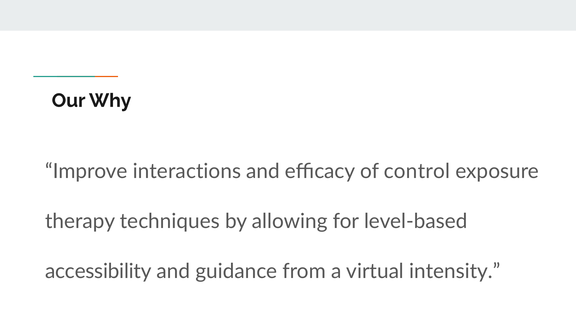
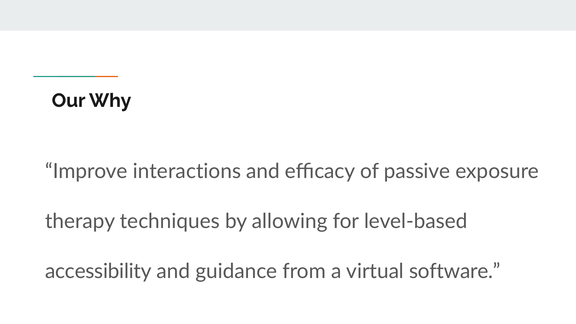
control: control -> passive
intensity: intensity -> software
